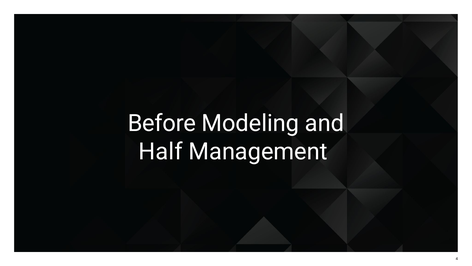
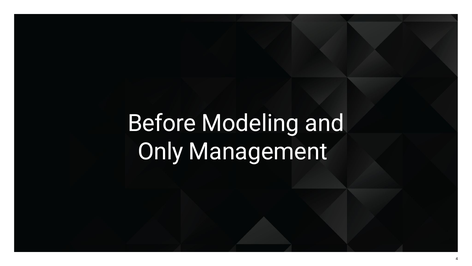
Half: Half -> Only
